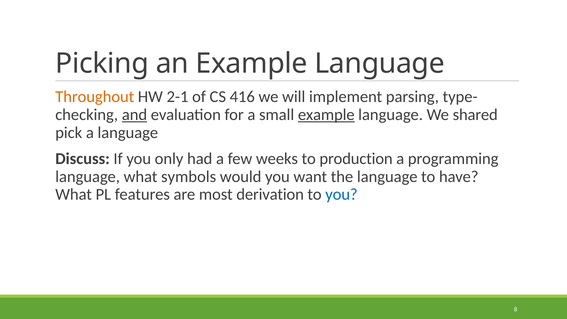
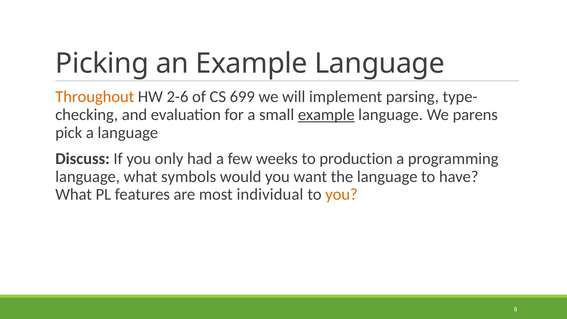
2-1: 2-1 -> 2-6
416: 416 -> 699
and underline: present -> none
shared: shared -> parens
derivation: derivation -> individual
you at (341, 194) colour: blue -> orange
